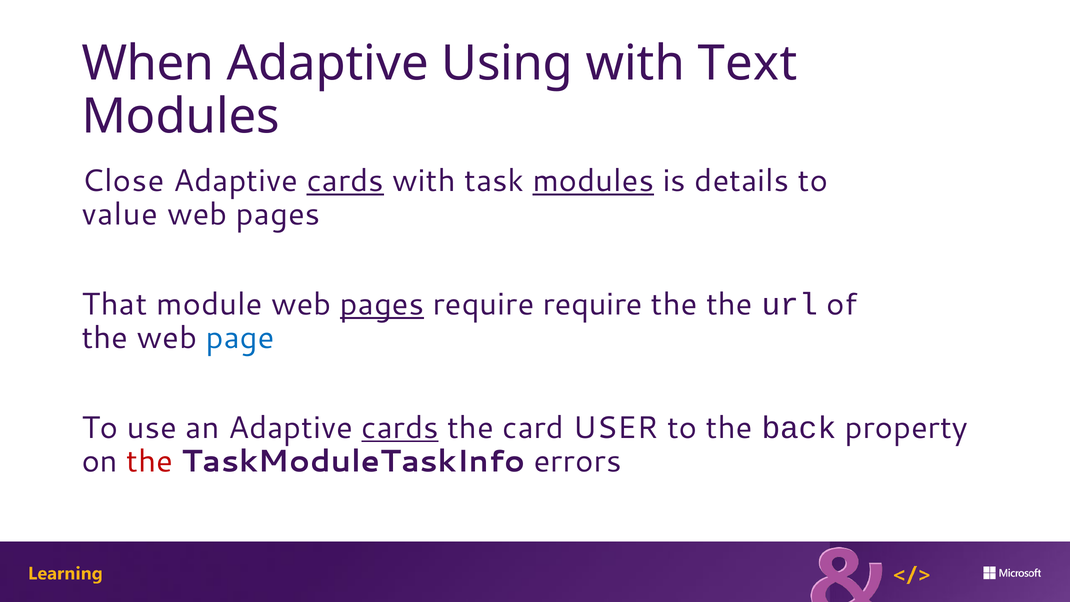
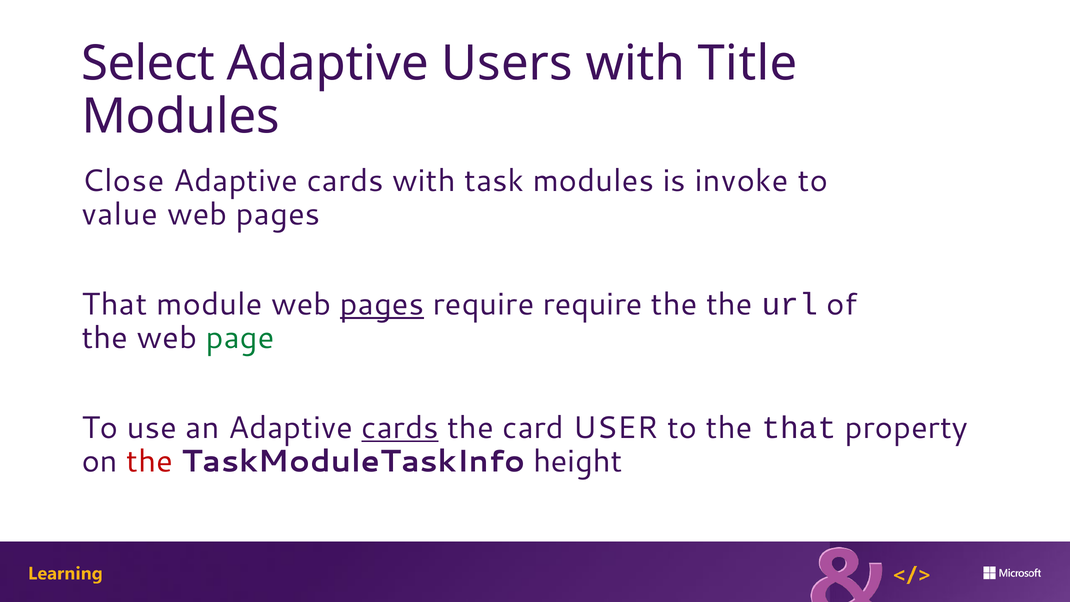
When: When -> Select
Using: Using -> Users
Text: Text -> Title
cards at (345, 181) underline: present -> none
modules at (593, 181) underline: present -> none
details: details -> invoke
page colour: blue -> green
the back: back -> that
errors: errors -> height
